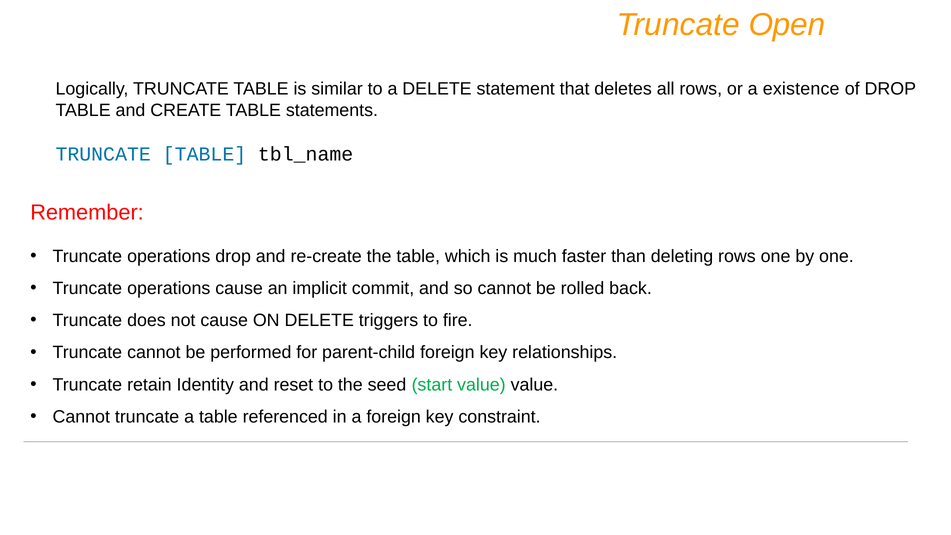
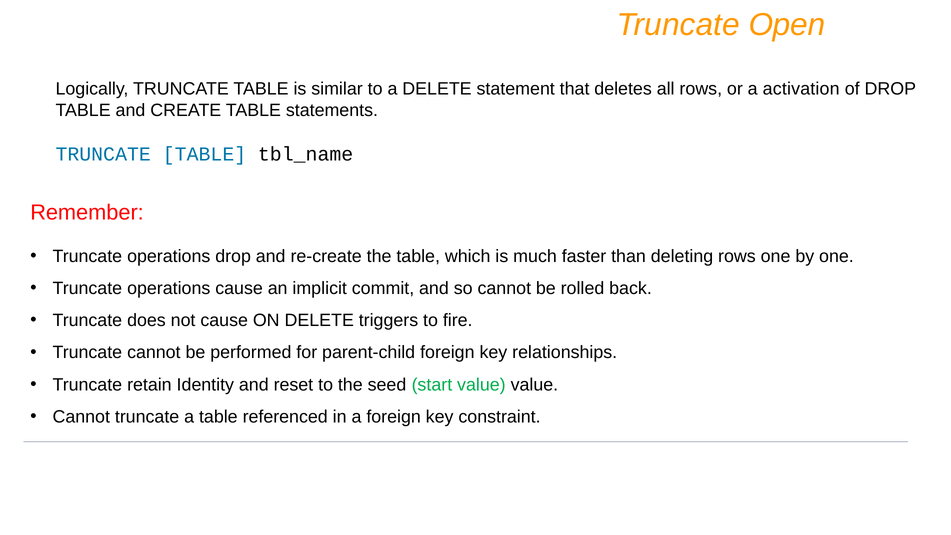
existence: existence -> activation
